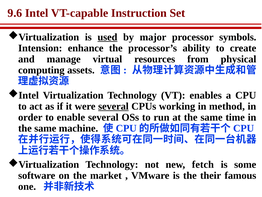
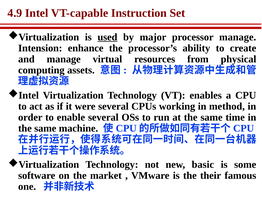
9.6: 9.6 -> 4.9
processor symbols: symbols -> manage
several at (113, 106) underline: present -> none
fetch: fetch -> basic
